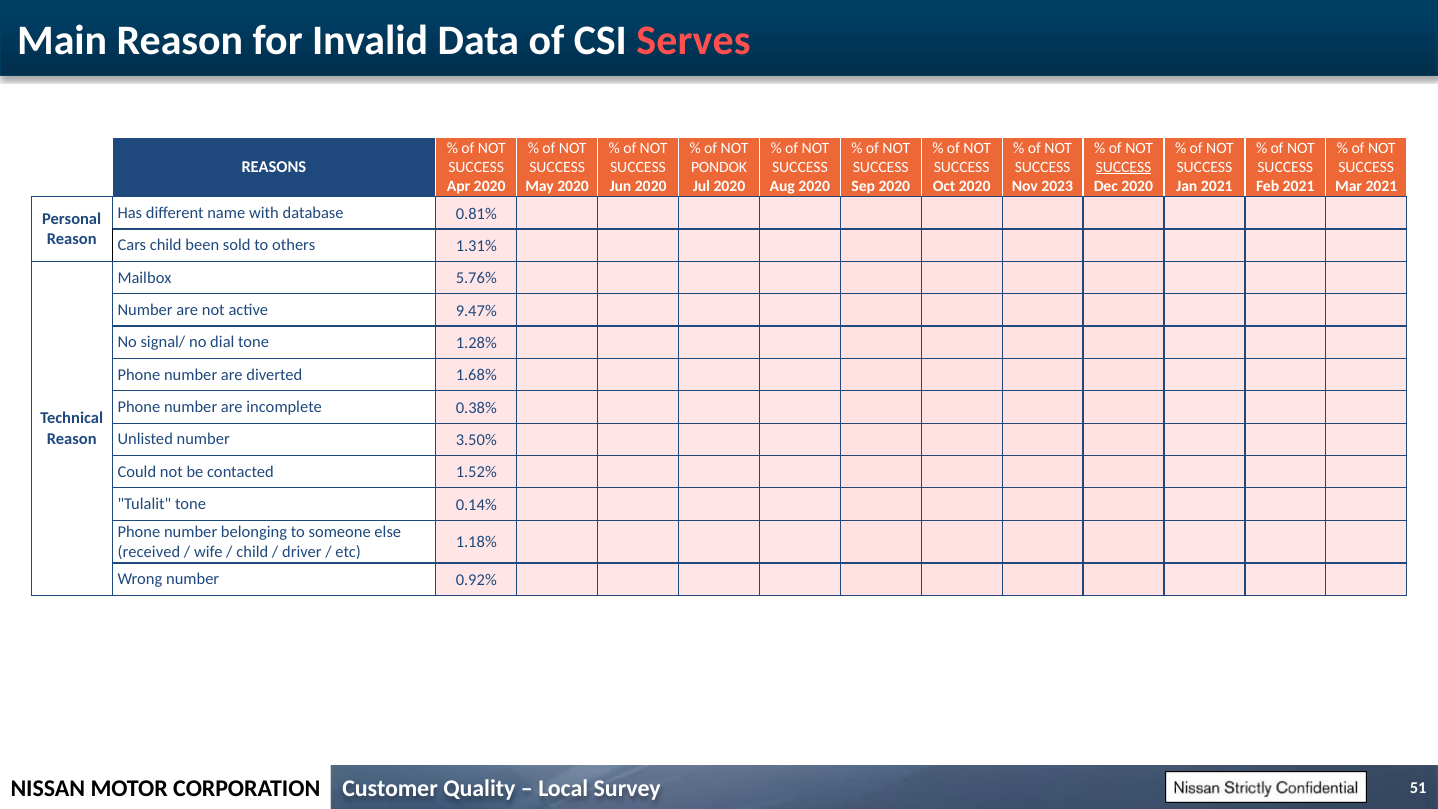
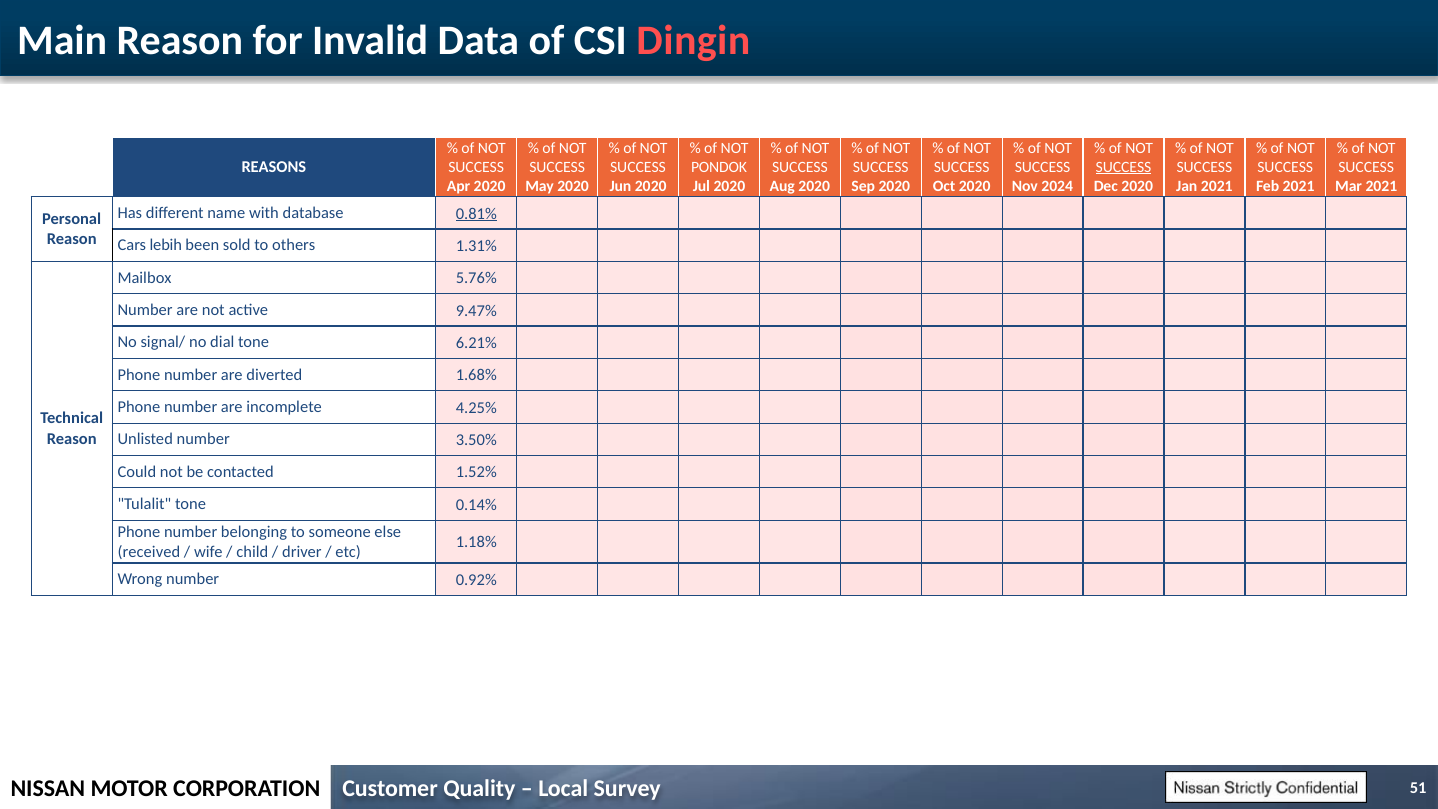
Serves: Serves -> Dingin
2023: 2023 -> 2024
0.81% underline: none -> present
Cars child: child -> lebih
1.28%: 1.28% -> 6.21%
0.38%: 0.38% -> 4.25%
